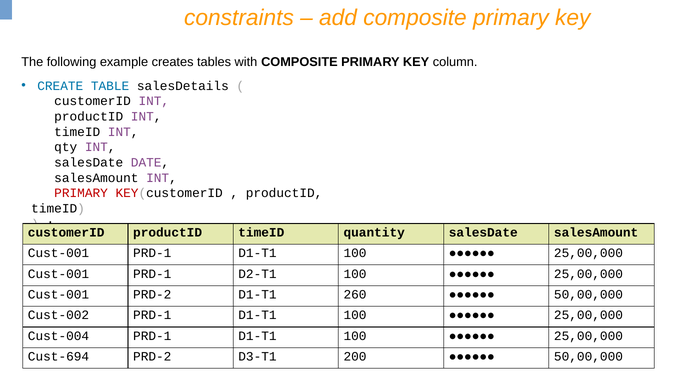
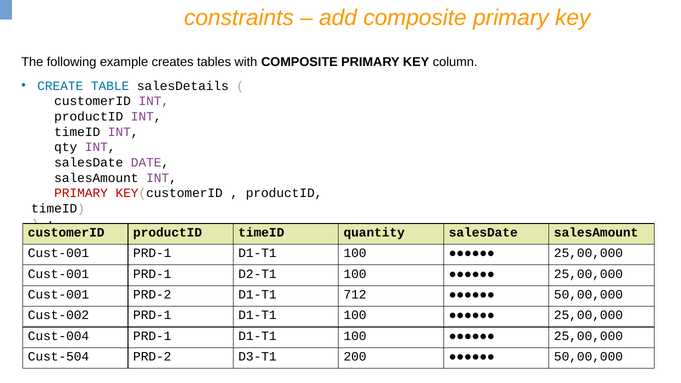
260: 260 -> 712
Cust-694: Cust-694 -> Cust-504
